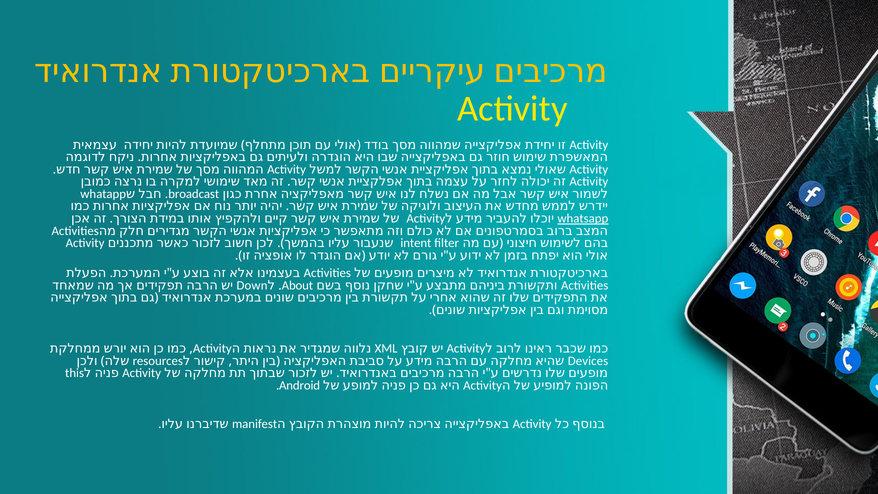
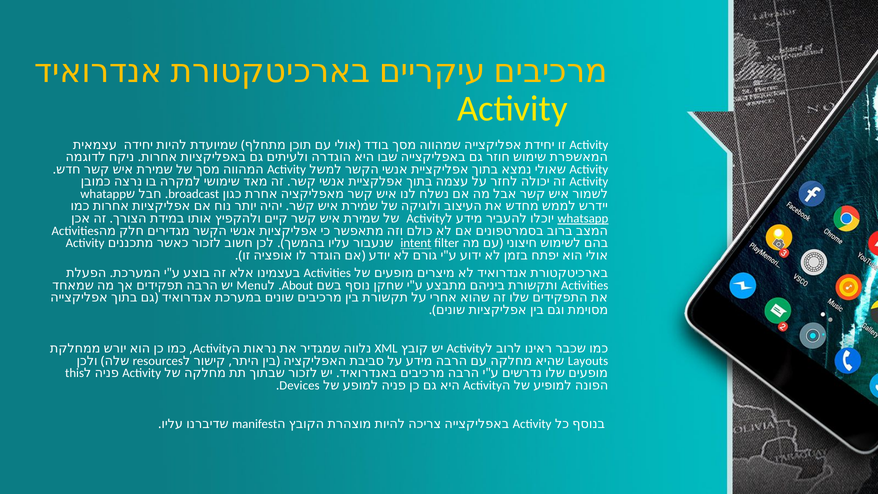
intent underline: none -> present
Down: Down -> Menu
Devices: Devices -> Layouts
Android: Android -> Devices
